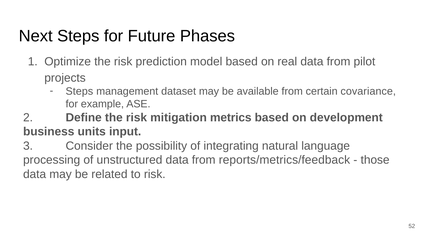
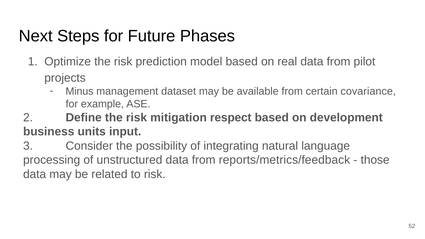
Steps at (79, 91): Steps -> Minus
metrics: metrics -> respect
